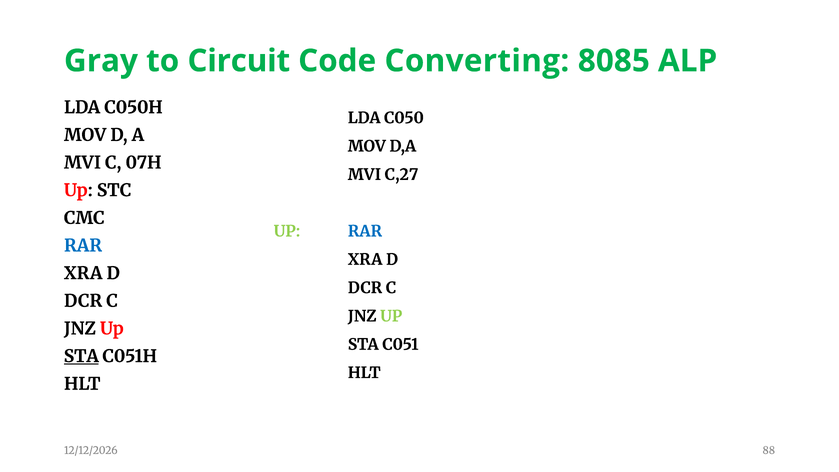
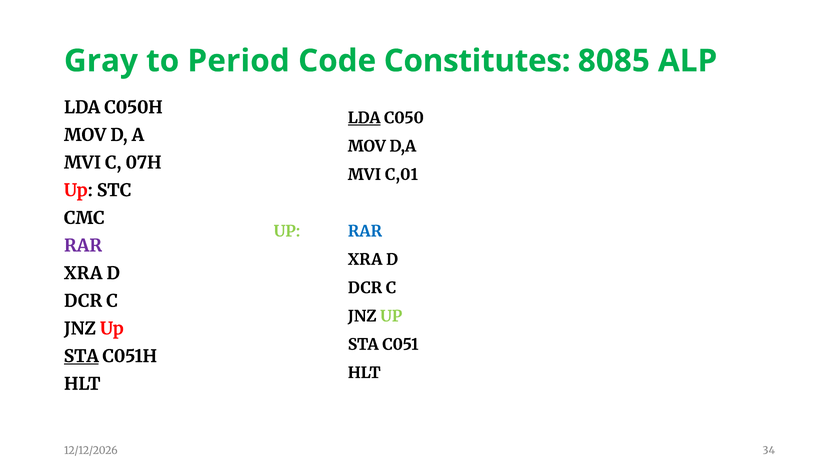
Circuit: Circuit -> Period
Converting: Converting -> Constitutes
LDA at (364, 118) underline: none -> present
C,27: C,27 -> C,01
RAR at (83, 246) colour: blue -> purple
88: 88 -> 34
